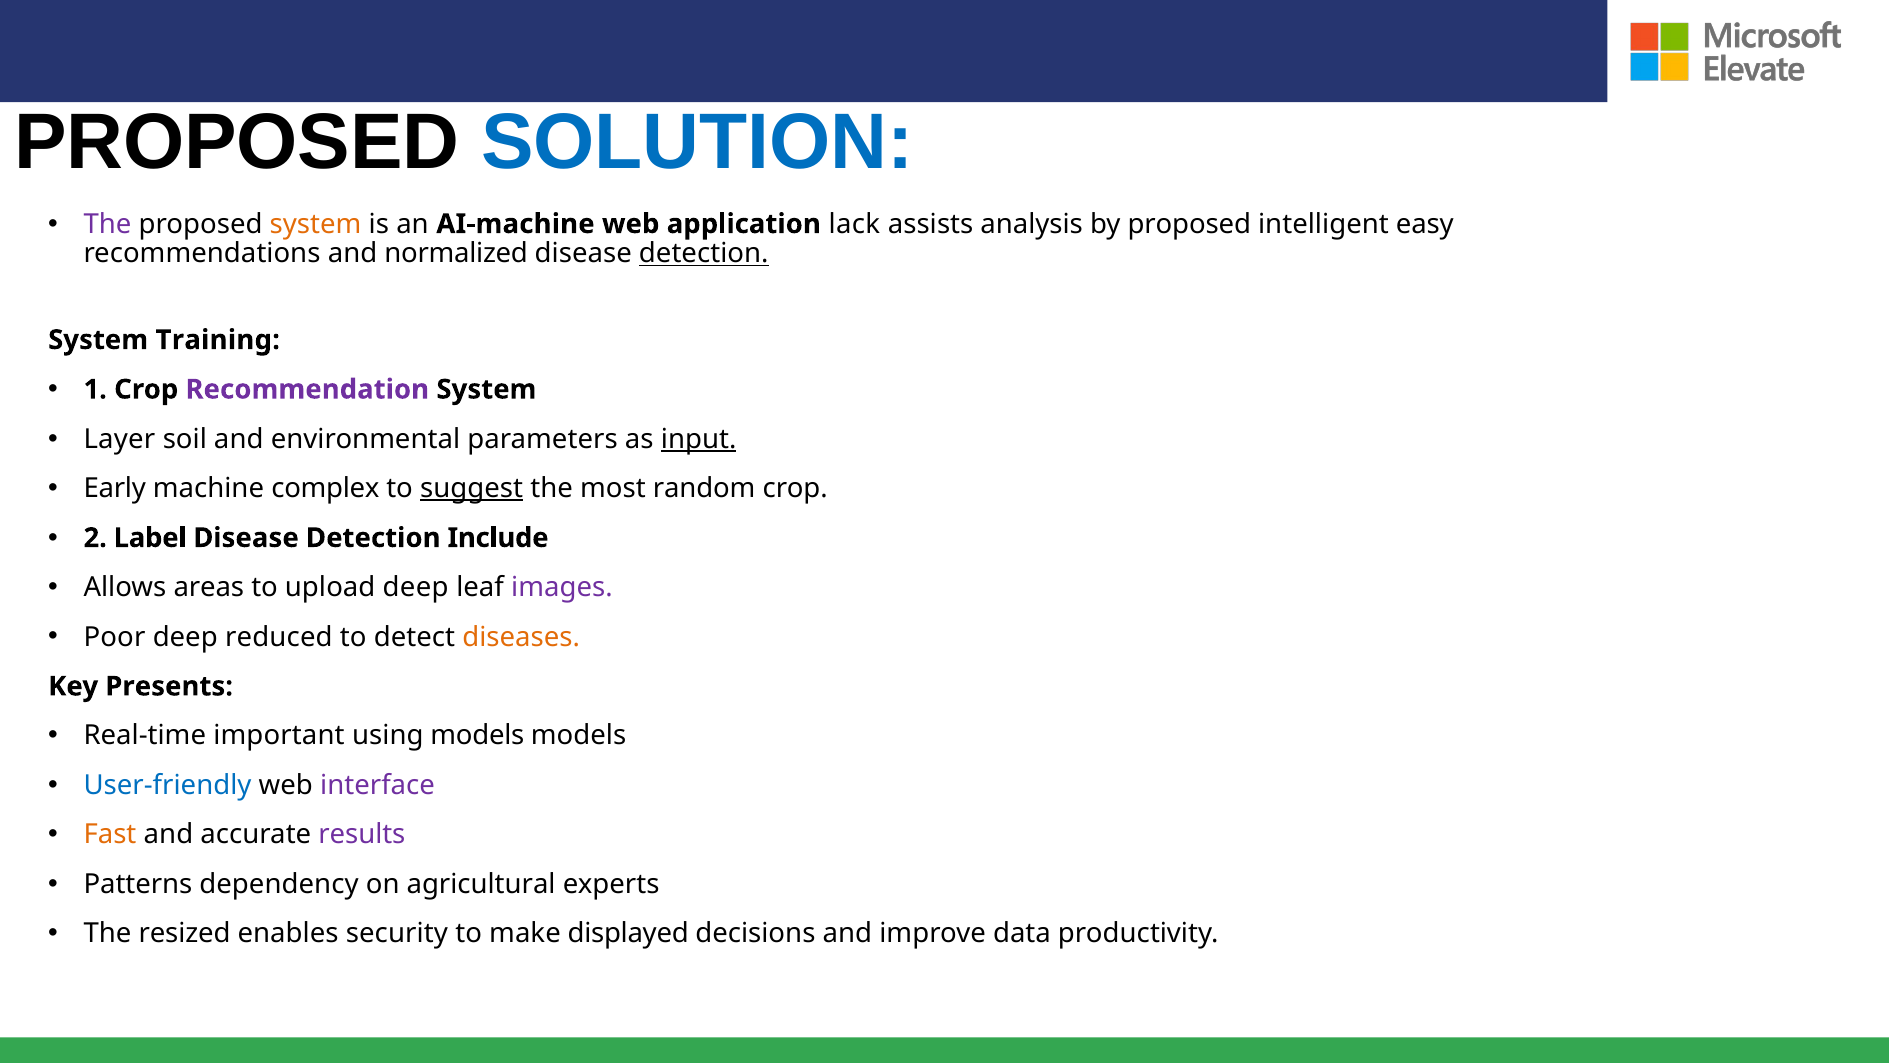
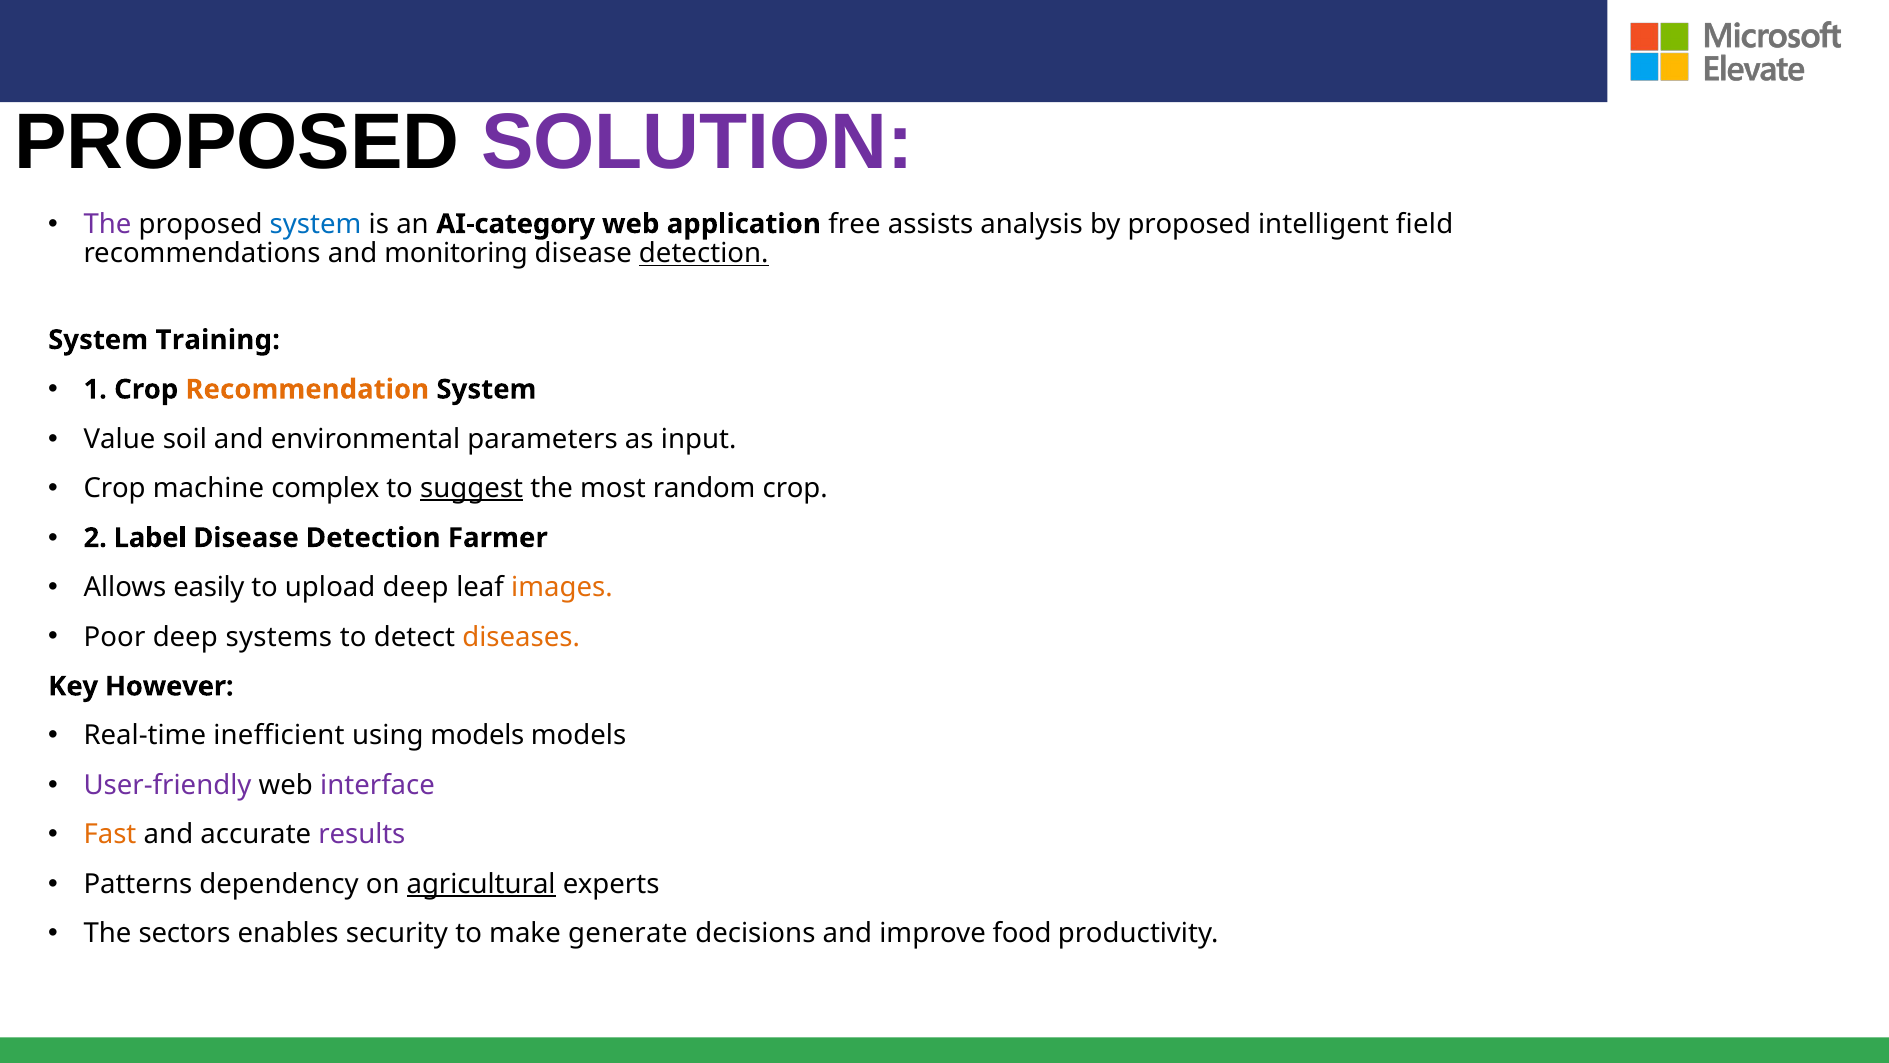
SOLUTION colour: blue -> purple
system at (316, 224) colour: orange -> blue
AI-machine: AI-machine -> AI-category
lack: lack -> free
easy: easy -> field
normalized: normalized -> monitoring
Recommendation colour: purple -> orange
Layer: Layer -> Value
input underline: present -> none
Early at (115, 488): Early -> Crop
Include: Include -> Farmer
areas: areas -> easily
images colour: purple -> orange
reduced: reduced -> systems
Presents: Presents -> However
important: important -> inefficient
User-friendly colour: blue -> purple
agricultural underline: none -> present
resized: resized -> sectors
displayed: displayed -> generate
data: data -> food
